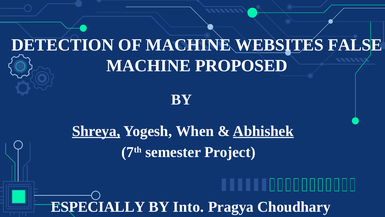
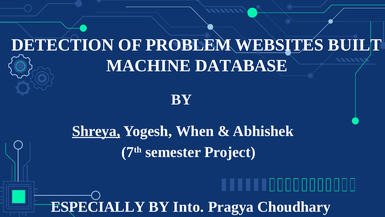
OF MACHINE: MACHINE -> PROBLEM
FALSE: FALSE -> BUILT
PROPOSED: PROPOSED -> DATABASE
Abhishek underline: present -> none
